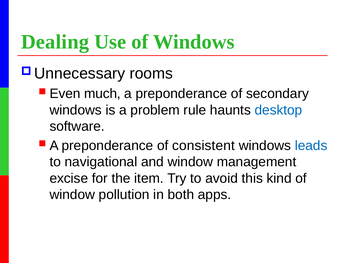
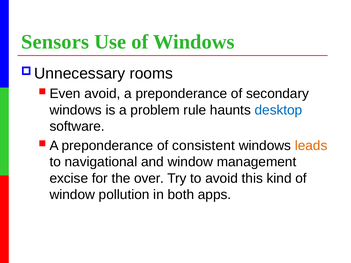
Dealing: Dealing -> Sensors
Even much: much -> avoid
leads colour: blue -> orange
item: item -> over
